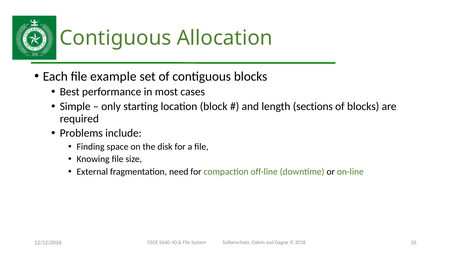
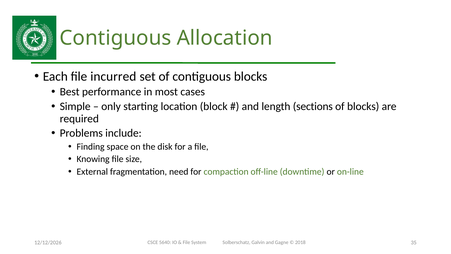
example: example -> incurred
